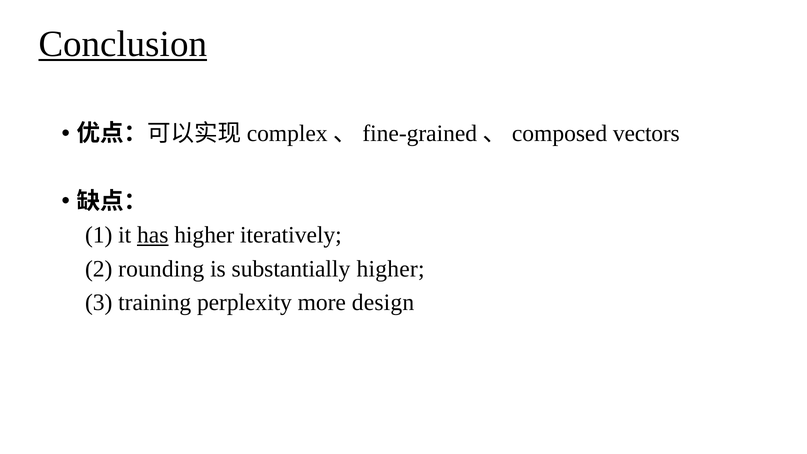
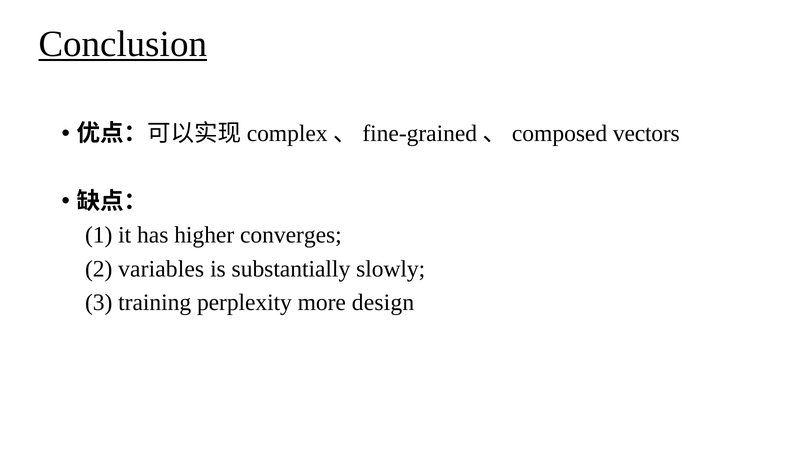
has underline: present -> none
iteratively: iteratively -> converges
rounding: rounding -> variables
substantially higher: higher -> slowly
